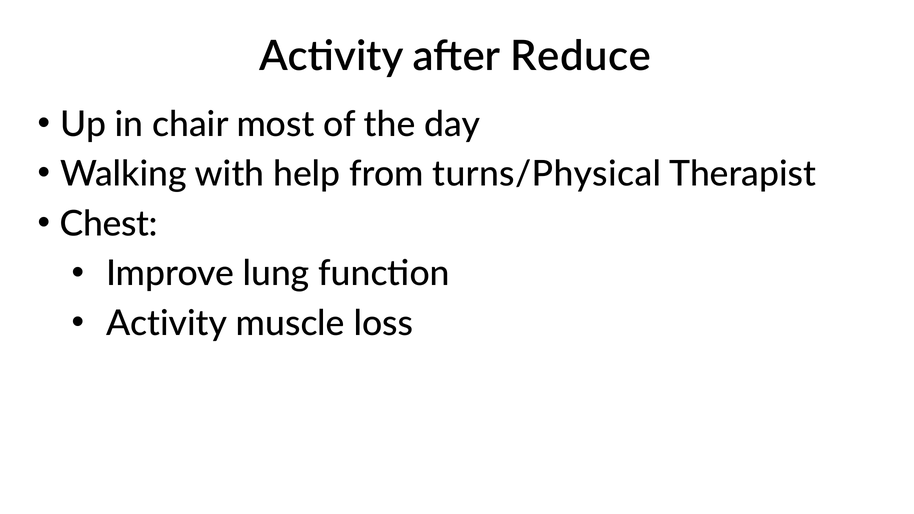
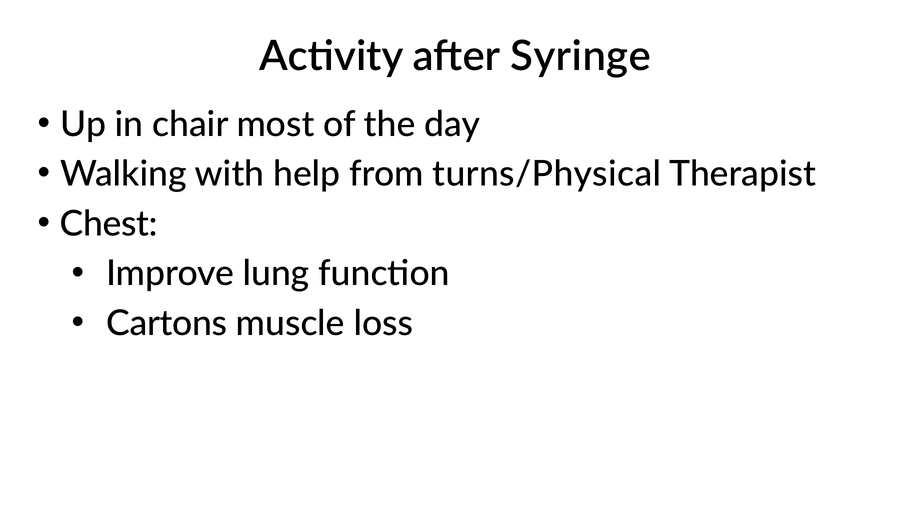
Reduce: Reduce -> Syringe
Activity at (167, 324): Activity -> Cartons
